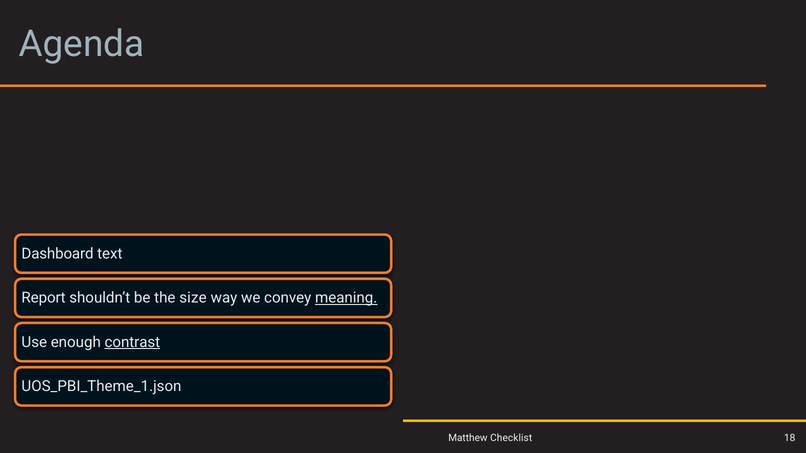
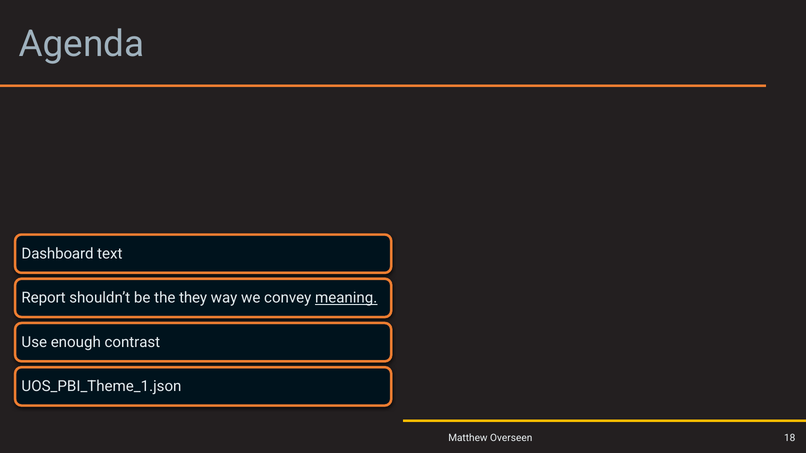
size: size -> they
contrast underline: present -> none
Checklist: Checklist -> Overseen
